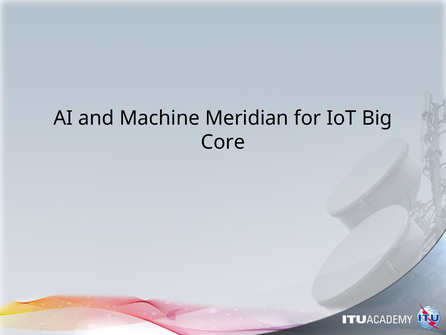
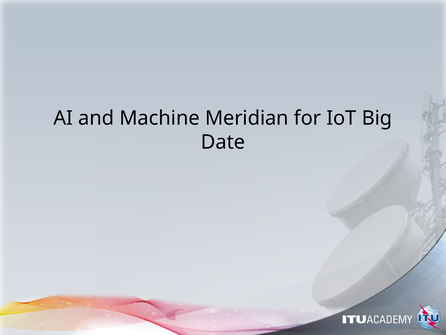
Core: Core -> Date
